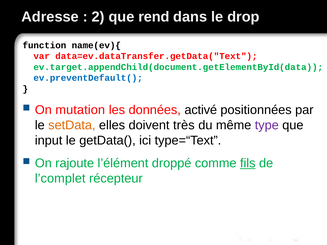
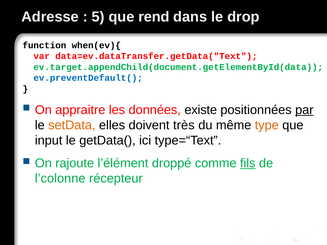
2: 2 -> 5
name(ev){: name(ev){ -> when(ev){
mutation: mutation -> appraitre
activé: activé -> existe
par underline: none -> present
type colour: purple -> orange
l’complet: l’complet -> l’colonne
